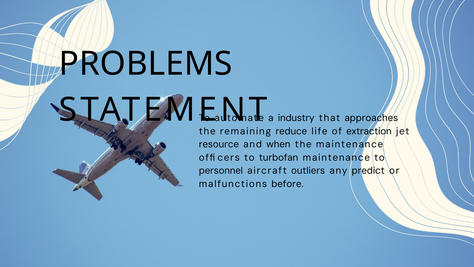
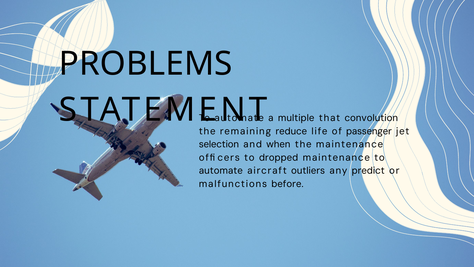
industry: industry -> multiple
approaches: approaches -> convolution
extraction: extraction -> passenger
resource: resource -> selection
turbofan: turbofan -> dropped
personnel at (221, 171): personnel -> automate
